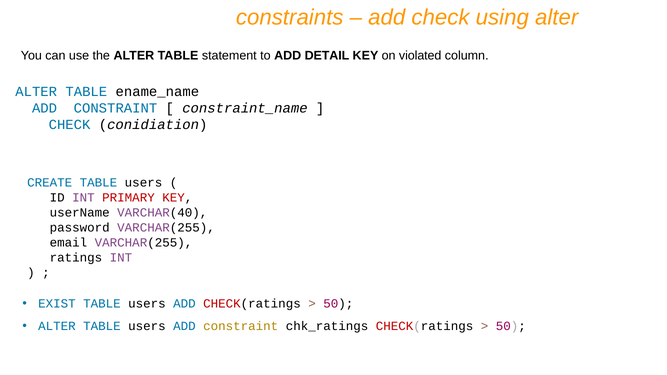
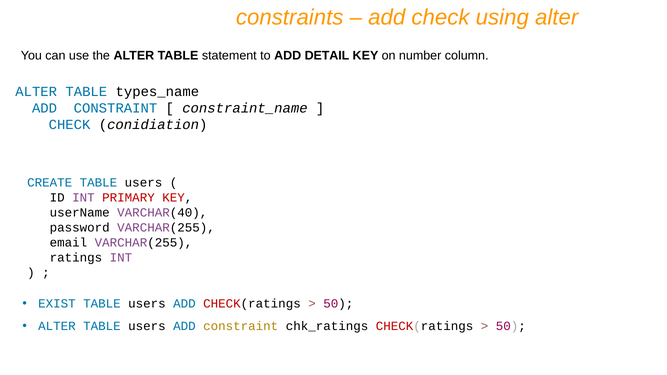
violated: violated -> number
ename_name: ename_name -> types_name
